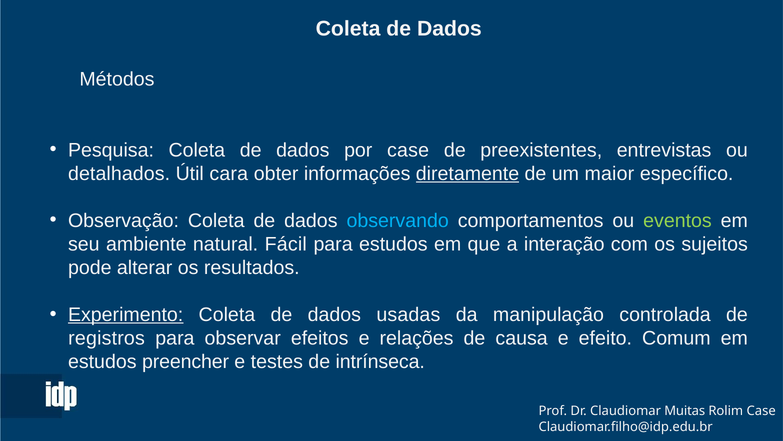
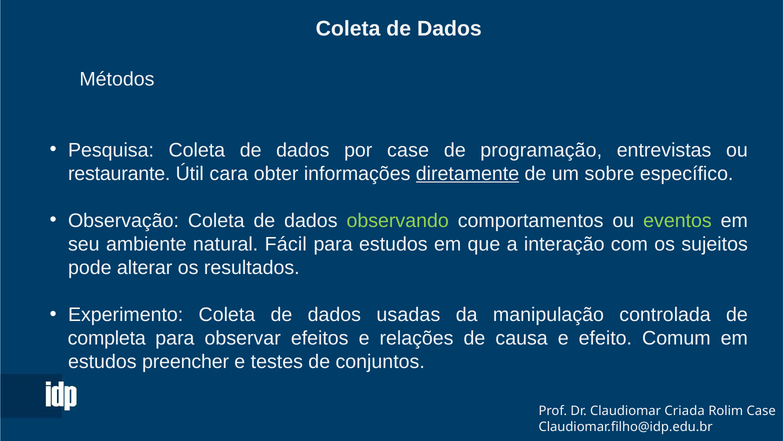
preexistentes: preexistentes -> programação
detalhados: detalhados -> restaurante
maior: maior -> sobre
observando colour: light blue -> light green
Experimento underline: present -> none
registros: registros -> completa
intrínseca: intrínseca -> conjuntos
Muitas: Muitas -> Criada
